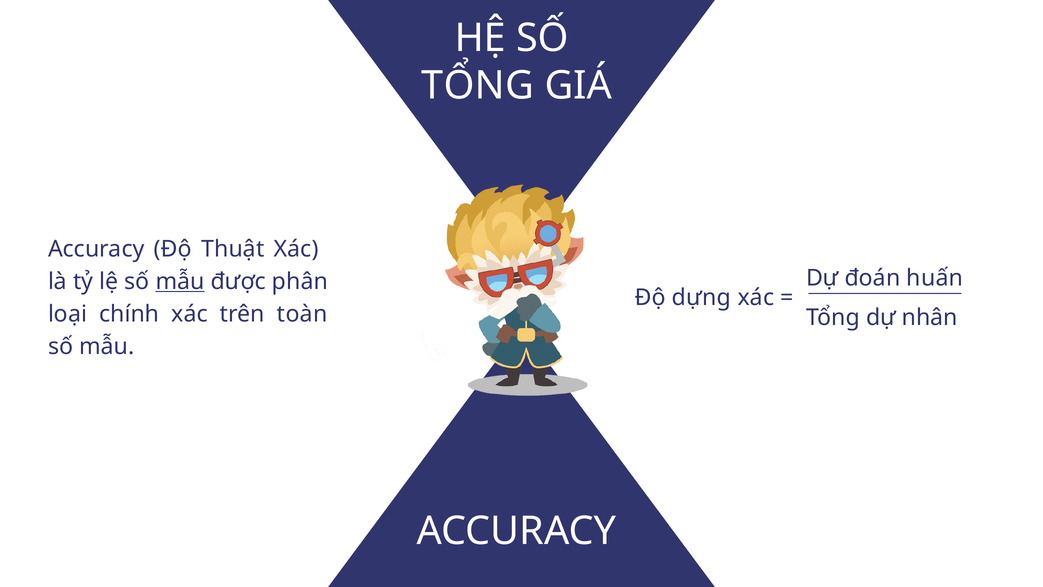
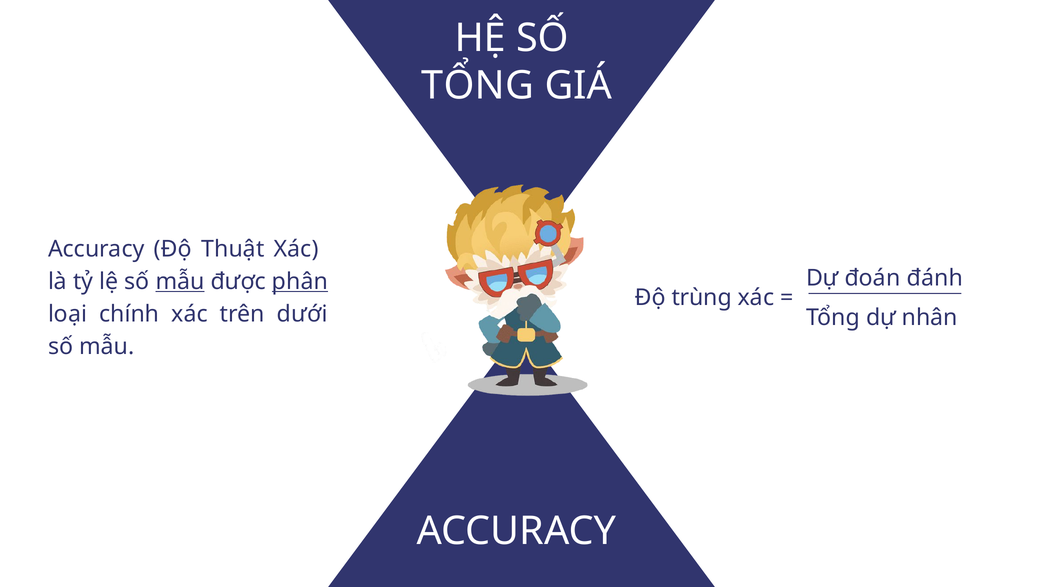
huấn: huấn -> đánh
phân underline: none -> present
dựng: dựng -> trùng
toàn: toàn -> dưới
